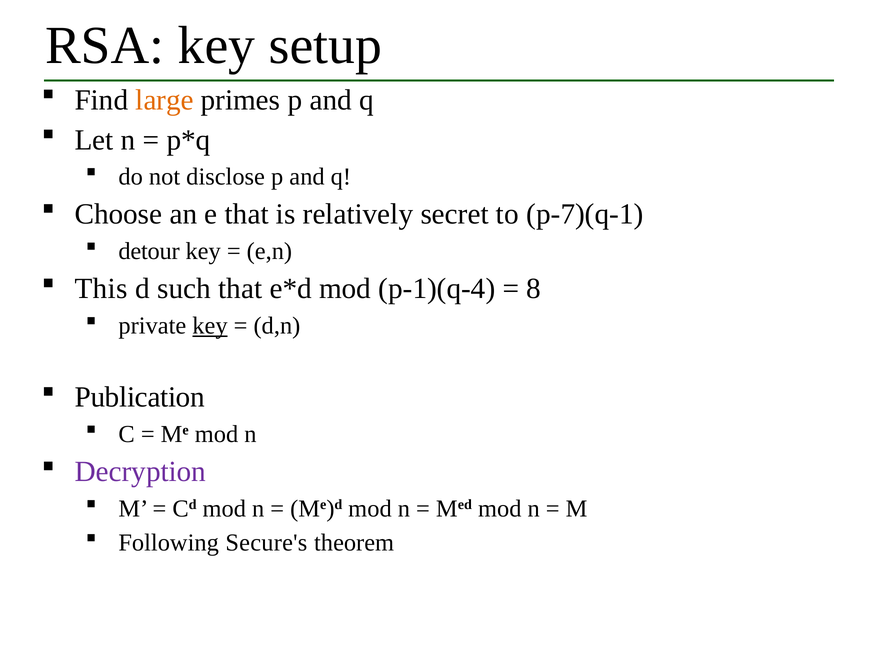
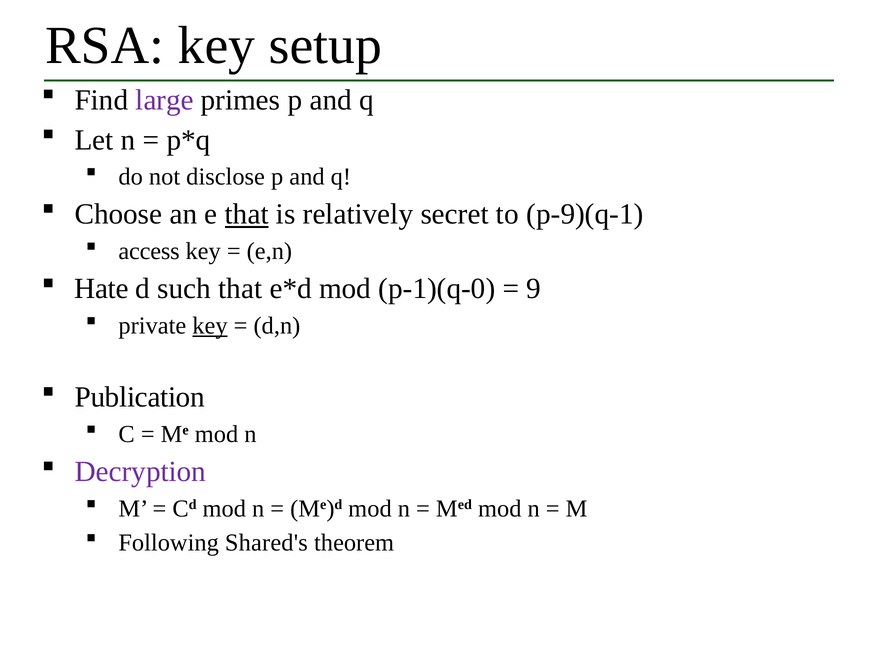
large colour: orange -> purple
that at (247, 215) underline: none -> present
p-7)(q-1: p-7)(q-1 -> p-9)(q-1
detour: detour -> access
This: This -> Hate
p-1)(q-4: p-1)(q-4 -> p-1)(q-0
8: 8 -> 9
Secure's: Secure's -> Shared's
